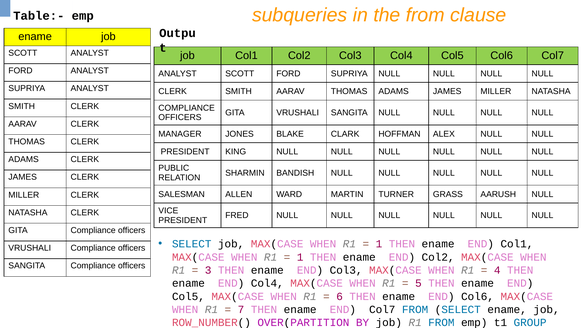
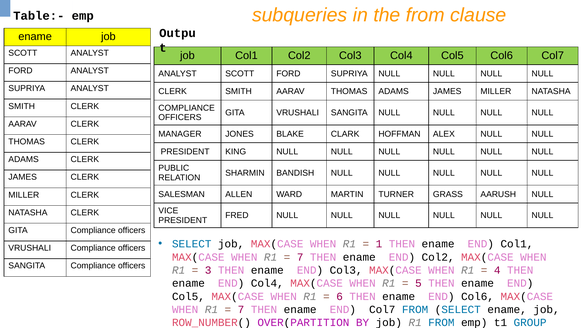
1 at (300, 257): 1 -> 7
